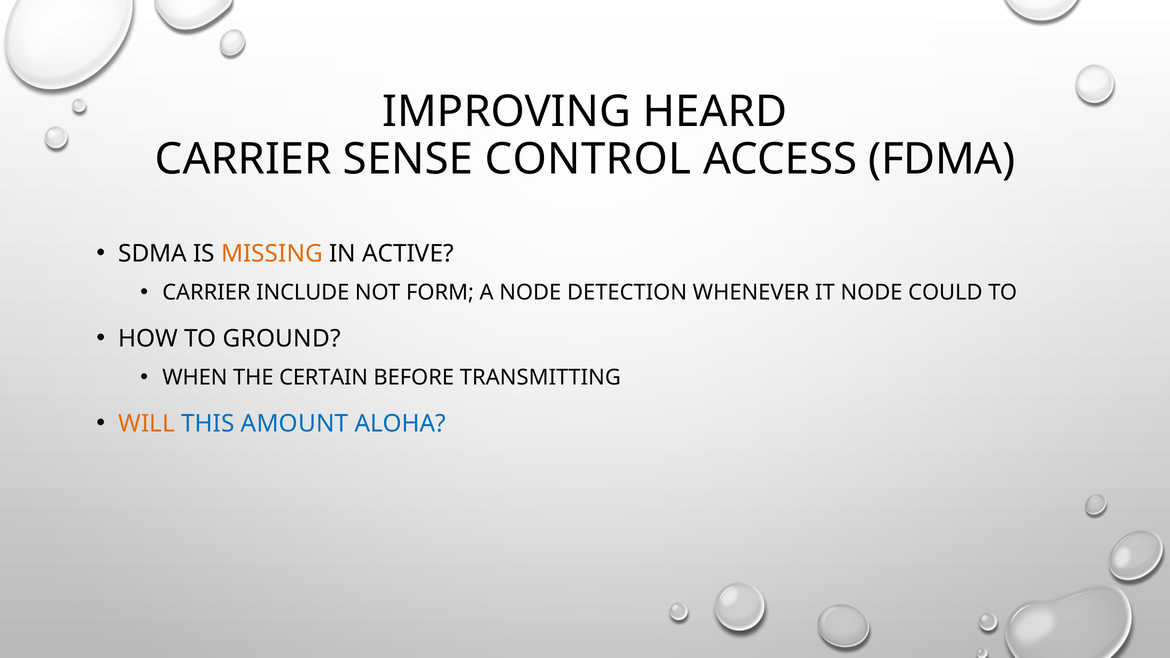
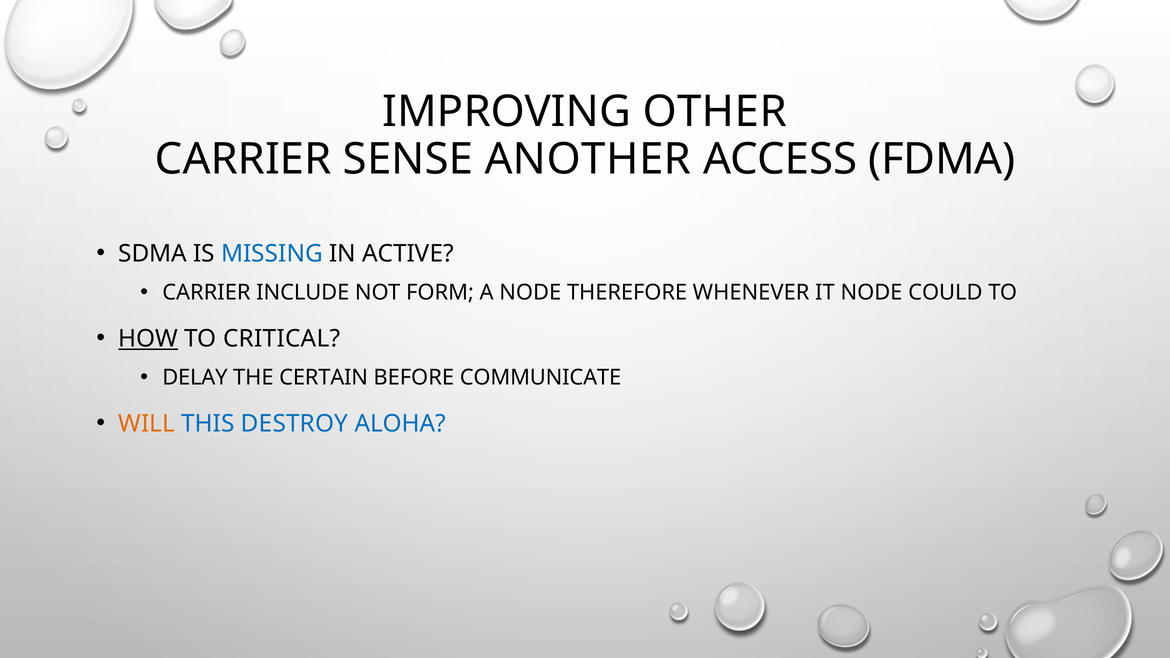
HEARD: HEARD -> OTHER
CONTROL: CONTROL -> ANOTHER
MISSING colour: orange -> blue
DETECTION: DETECTION -> THEREFORE
HOW underline: none -> present
GROUND: GROUND -> CRITICAL
WHEN: WHEN -> DELAY
TRANSMITTING: TRANSMITTING -> COMMUNICATE
AMOUNT: AMOUNT -> DESTROY
